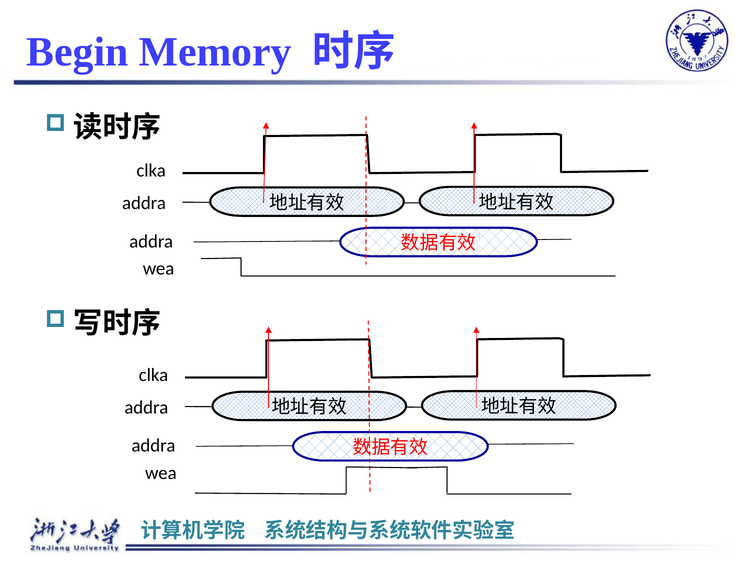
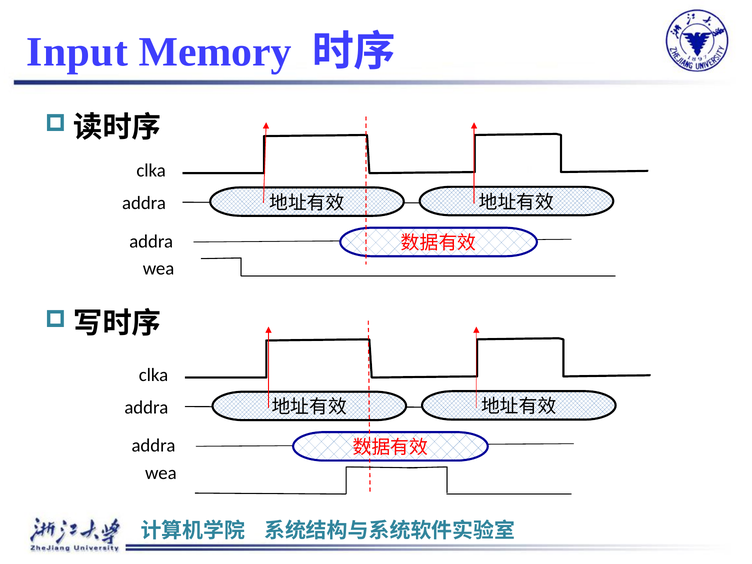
Begin: Begin -> Input
